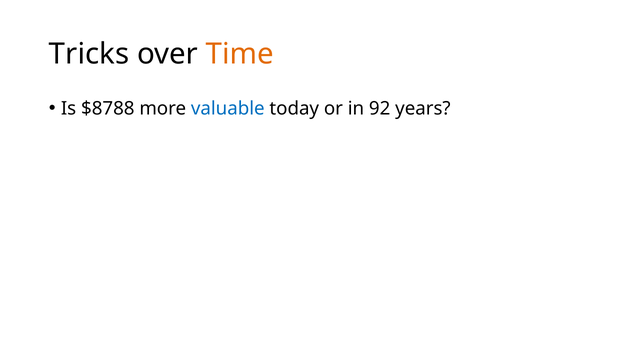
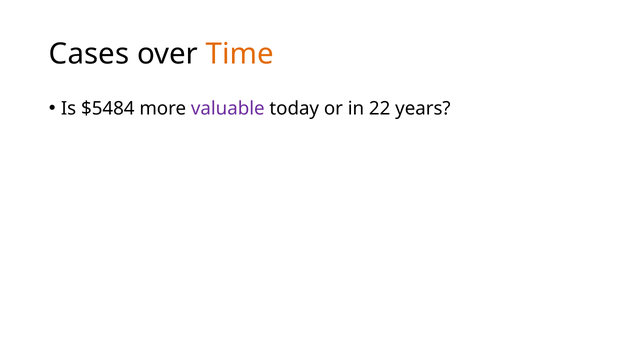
Tricks: Tricks -> Cases
$8788: $8788 -> $5484
valuable colour: blue -> purple
92: 92 -> 22
